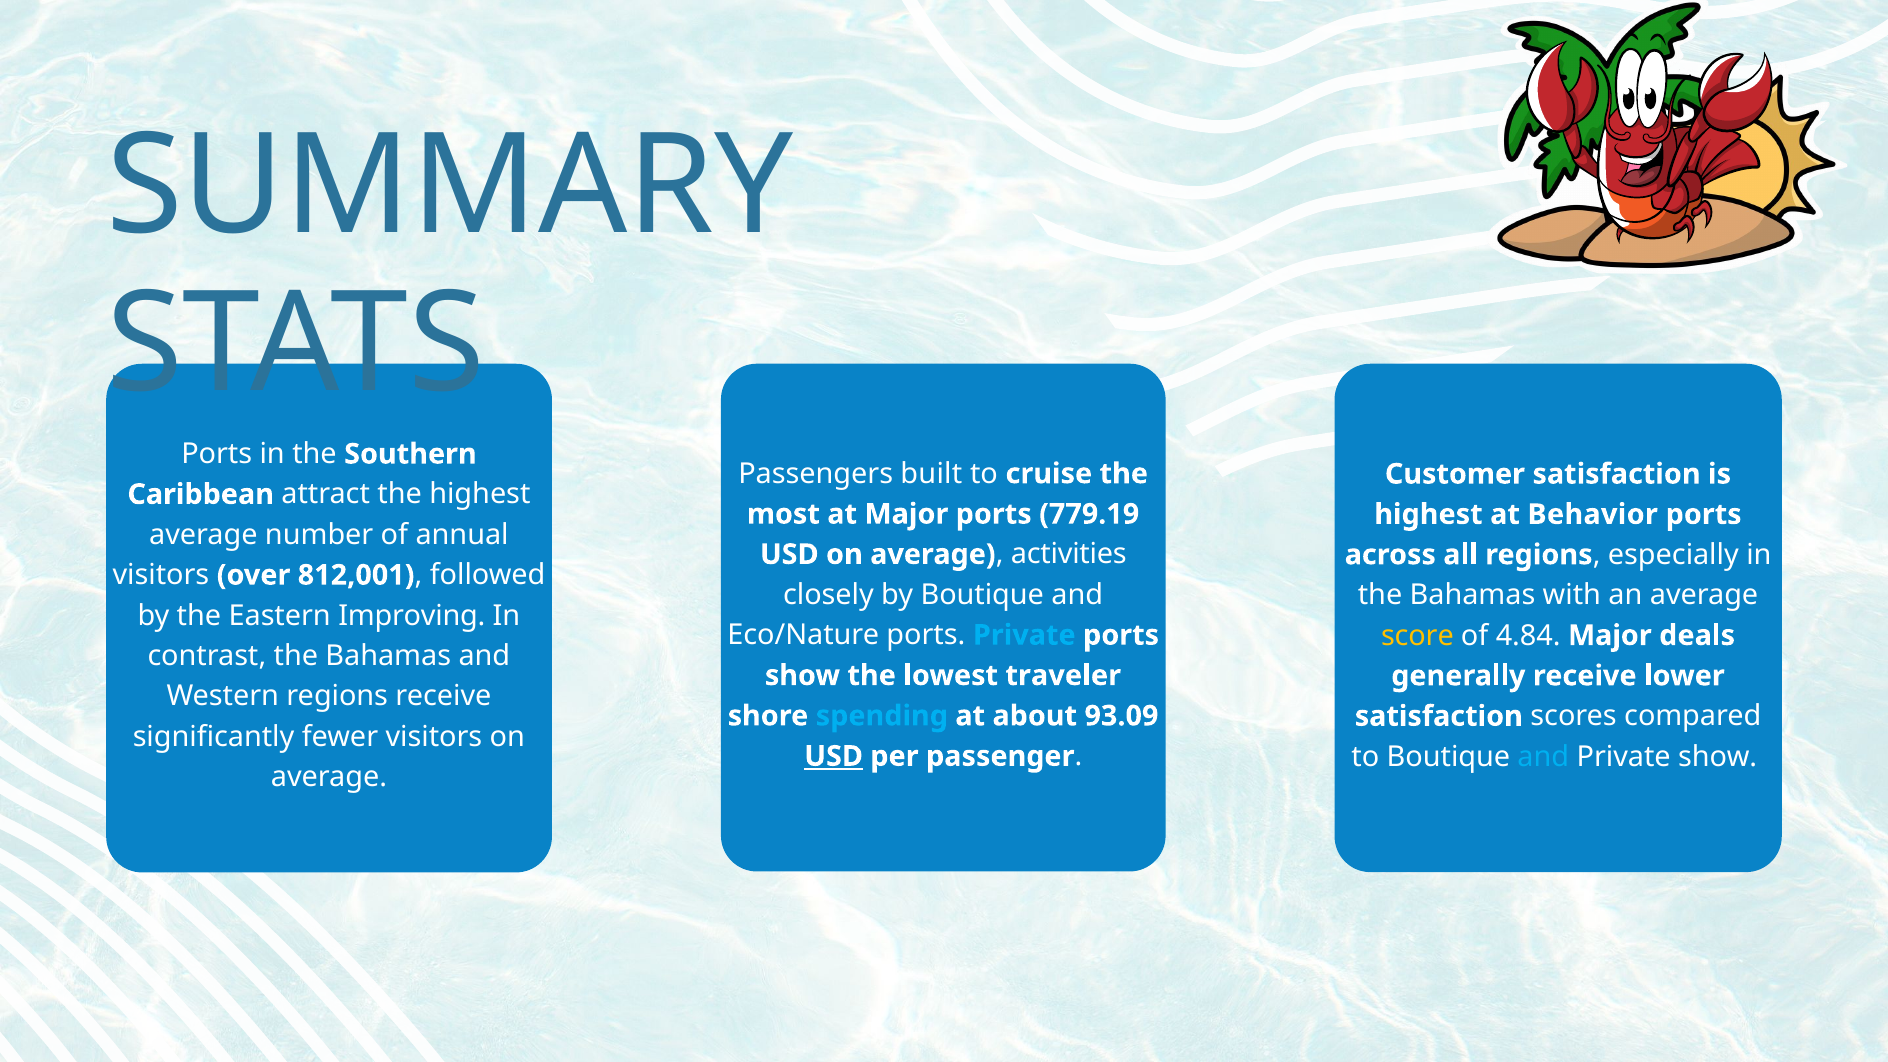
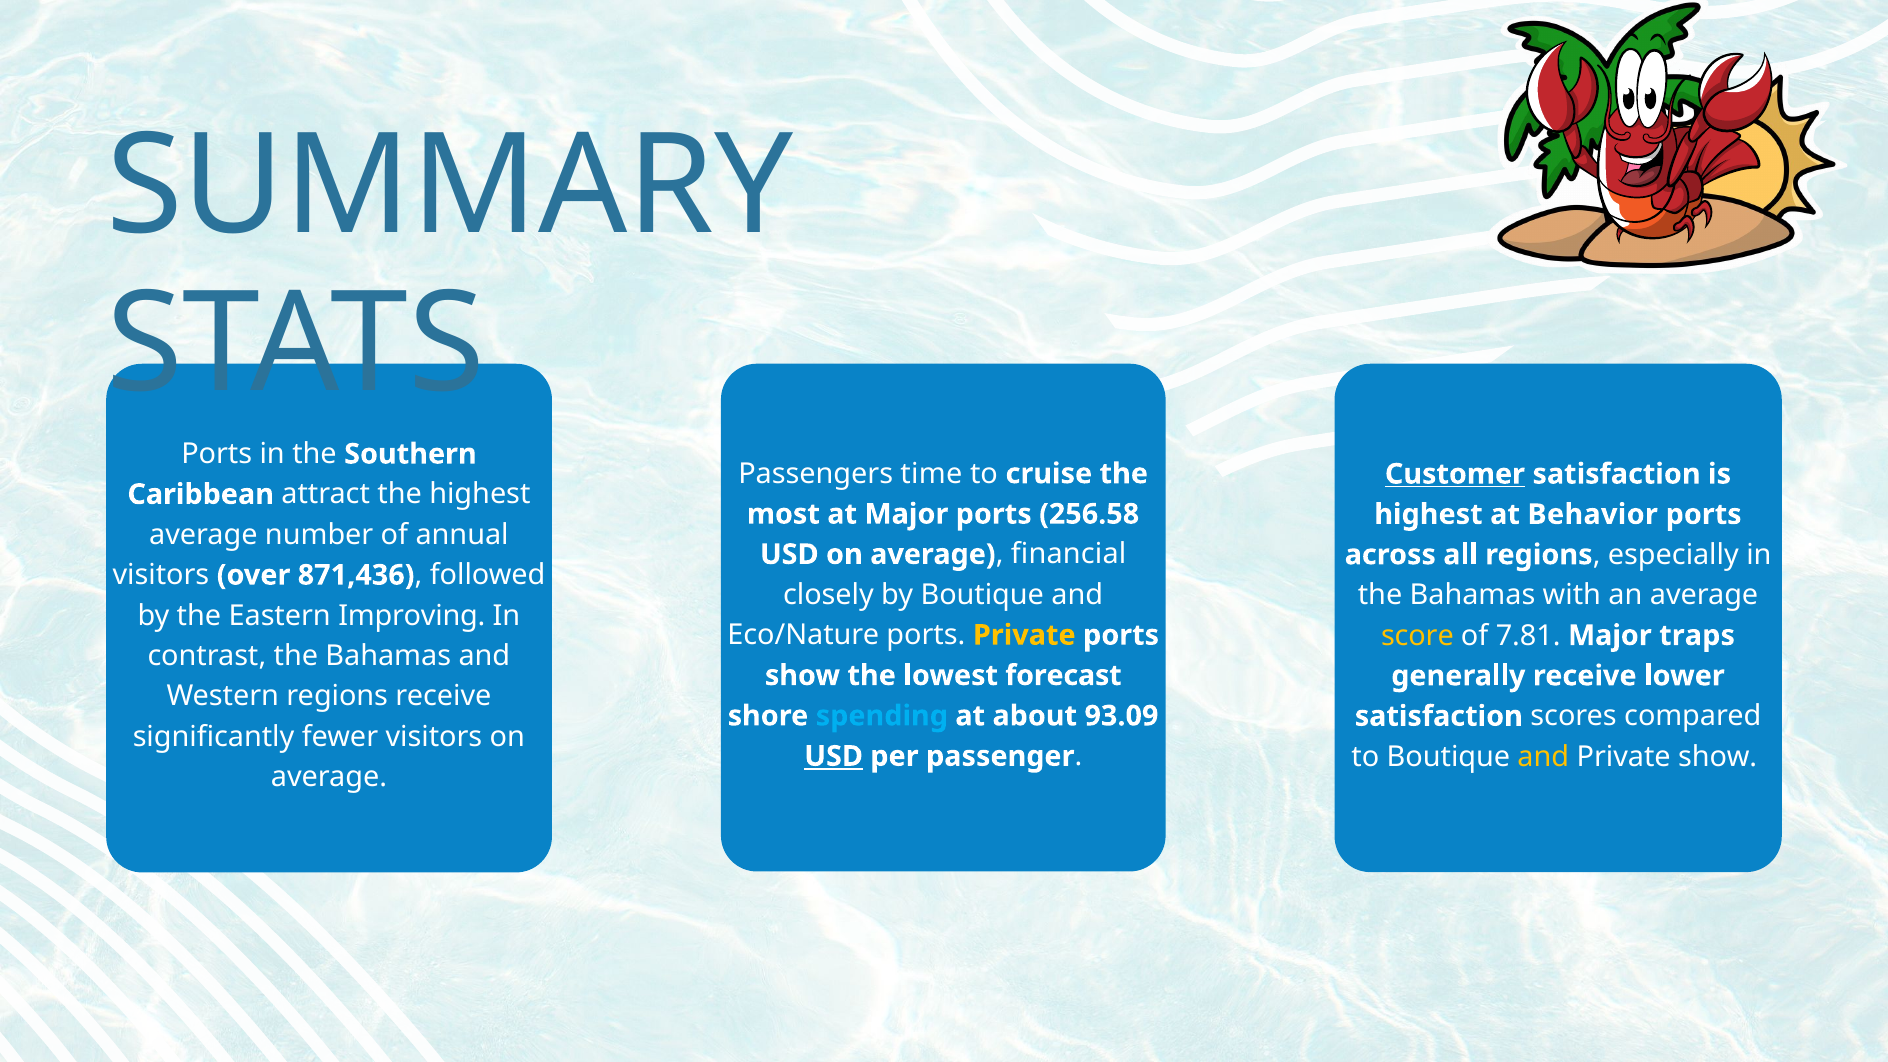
built: built -> time
Customer underline: none -> present
779.19: 779.19 -> 256.58
activities: activities -> financial
812,001: 812,001 -> 871,436
Private at (1024, 635) colour: light blue -> yellow
4.84: 4.84 -> 7.81
deals: deals -> traps
traveler: traveler -> forecast
and at (1543, 757) colour: light blue -> yellow
